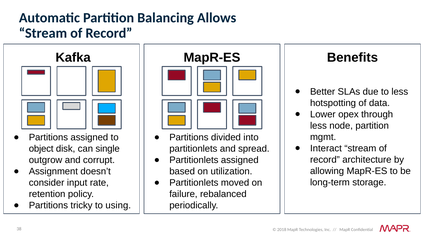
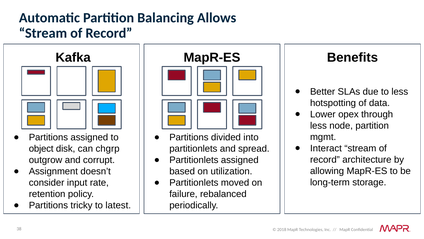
single: single -> chgrp
using: using -> latest
